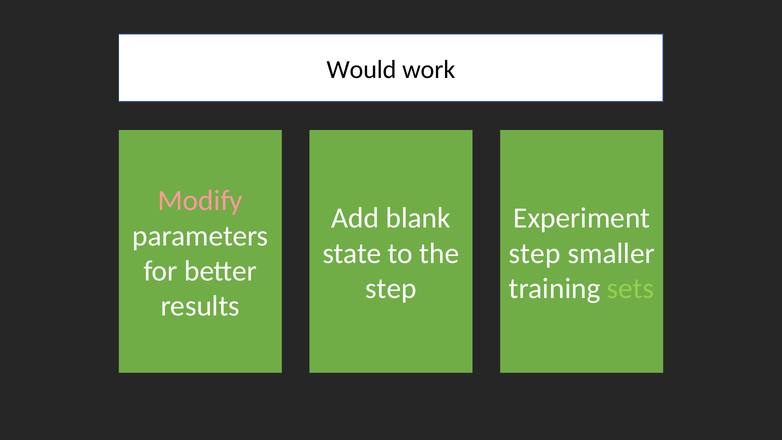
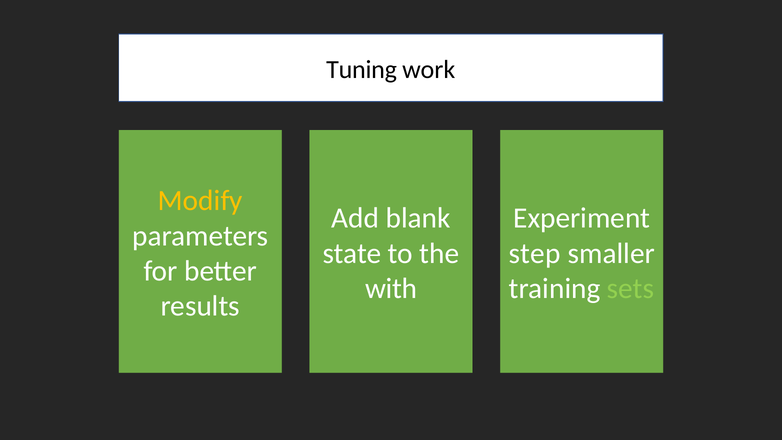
Would: Would -> Tuning
Modify colour: pink -> yellow
step at (391, 289): step -> with
